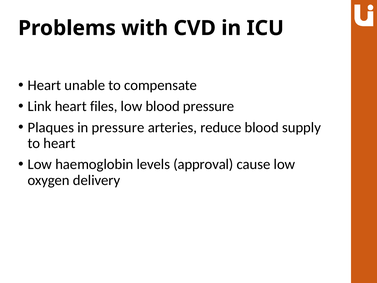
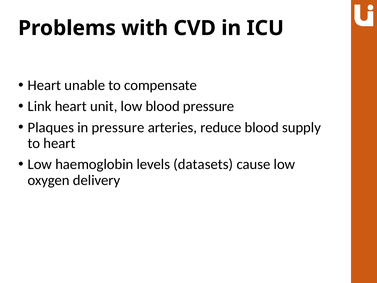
files: files -> unit
approval: approval -> datasets
